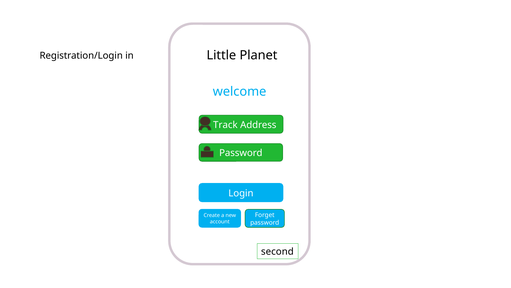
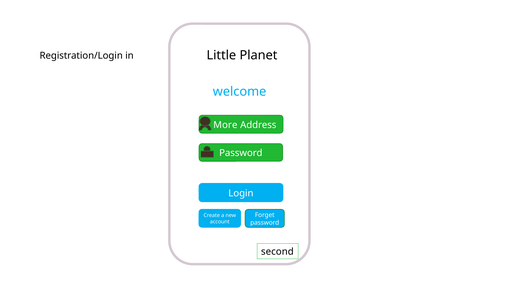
Track: Track -> More
